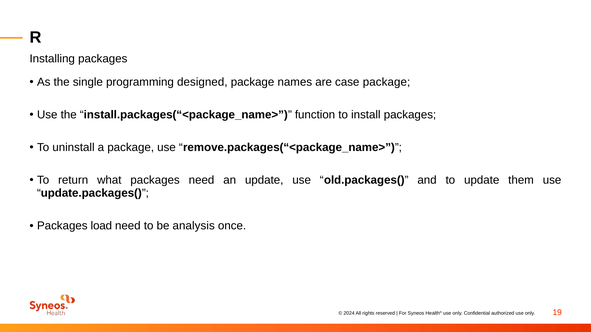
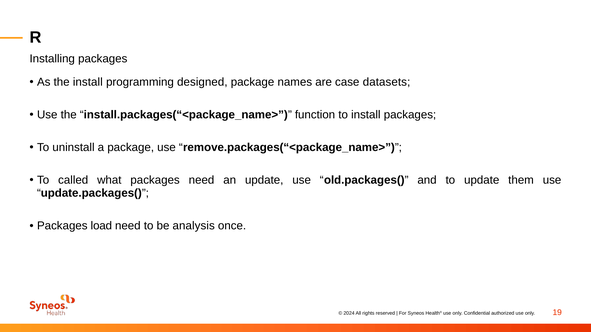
the single: single -> install
case package: package -> datasets
return: return -> called
